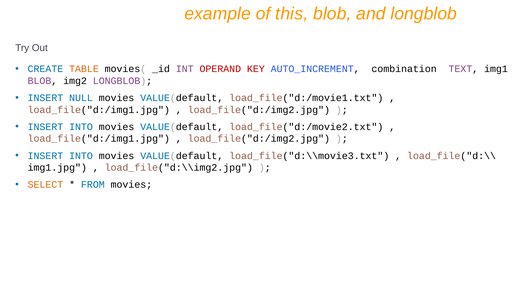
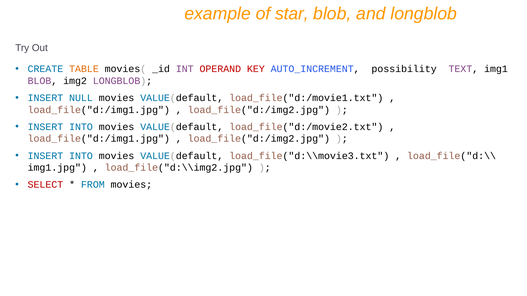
this: this -> star
combination: combination -> possibility
SELECT colour: orange -> red
